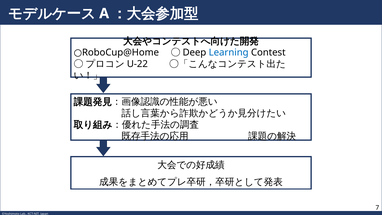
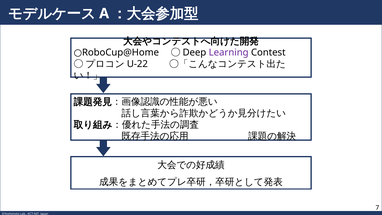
Learning colour: blue -> purple
